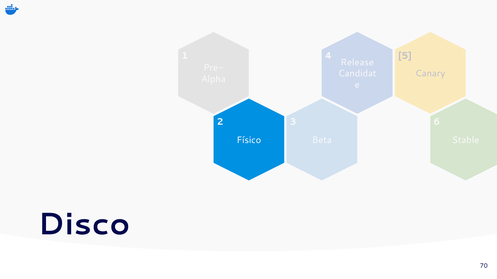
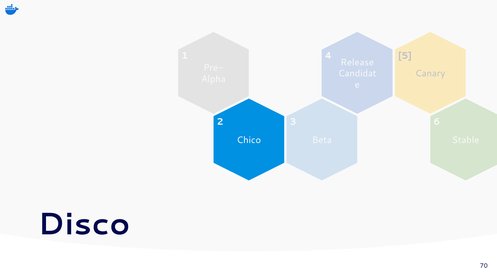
Físico: Físico -> Chico
